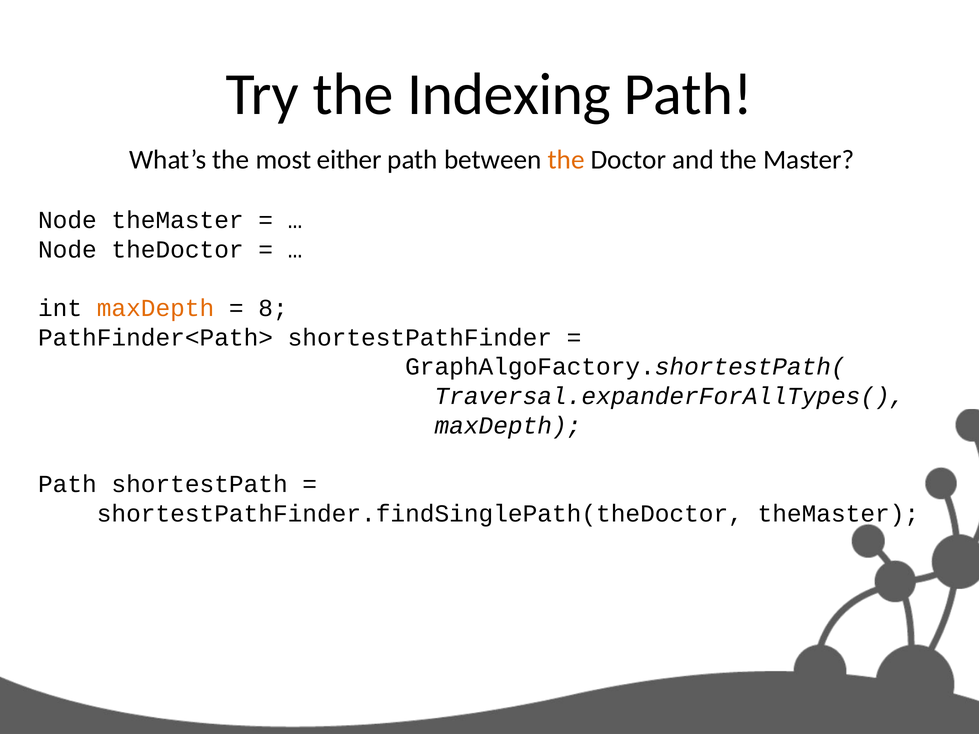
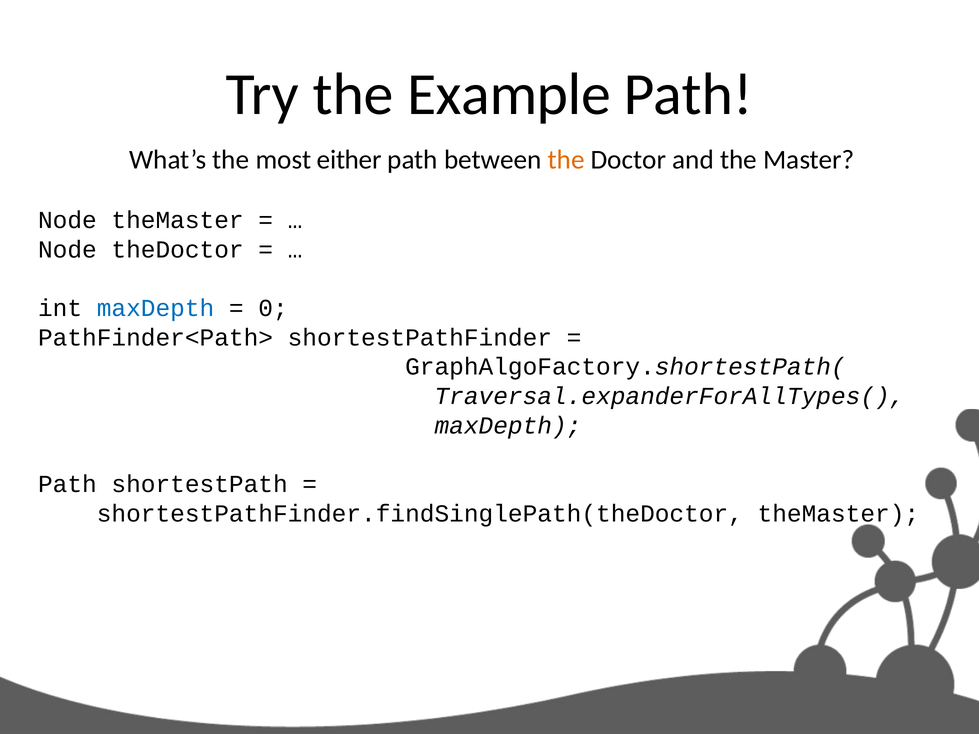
Indexing: Indexing -> Example
maxDepth at (156, 308) colour: orange -> blue
8: 8 -> 0
